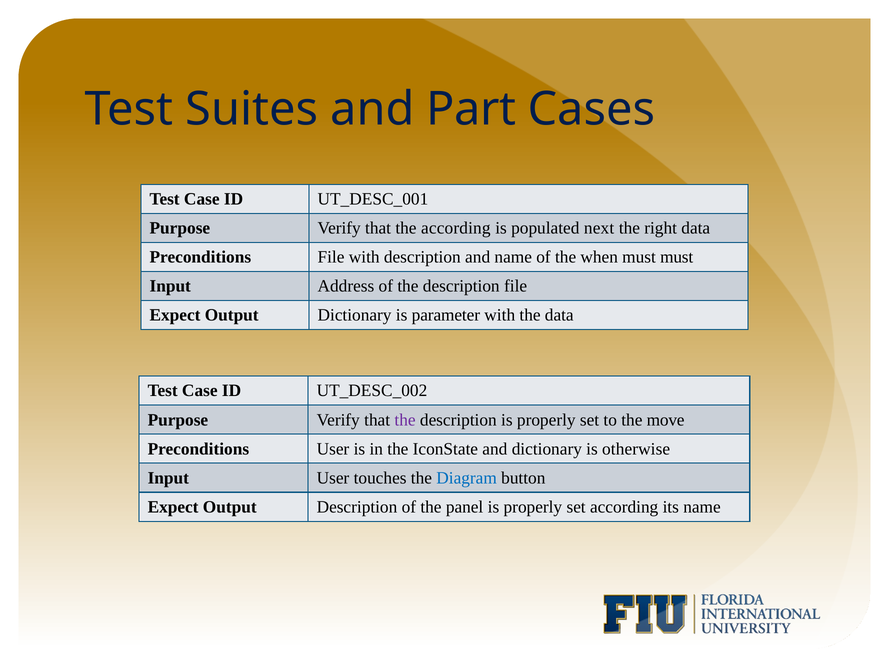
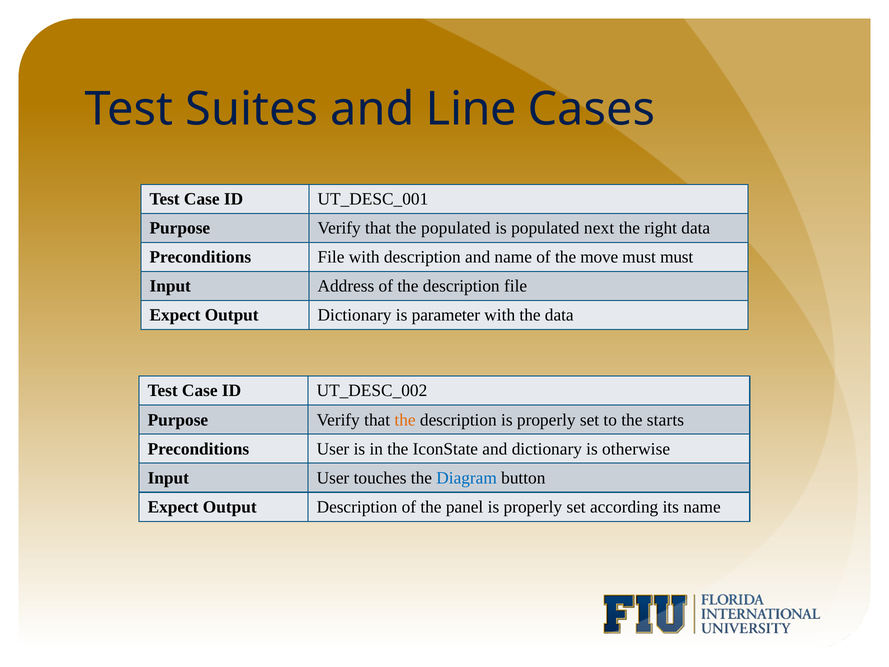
Part: Part -> Line
the according: according -> populated
when: when -> move
the at (405, 420) colour: purple -> orange
move: move -> starts
